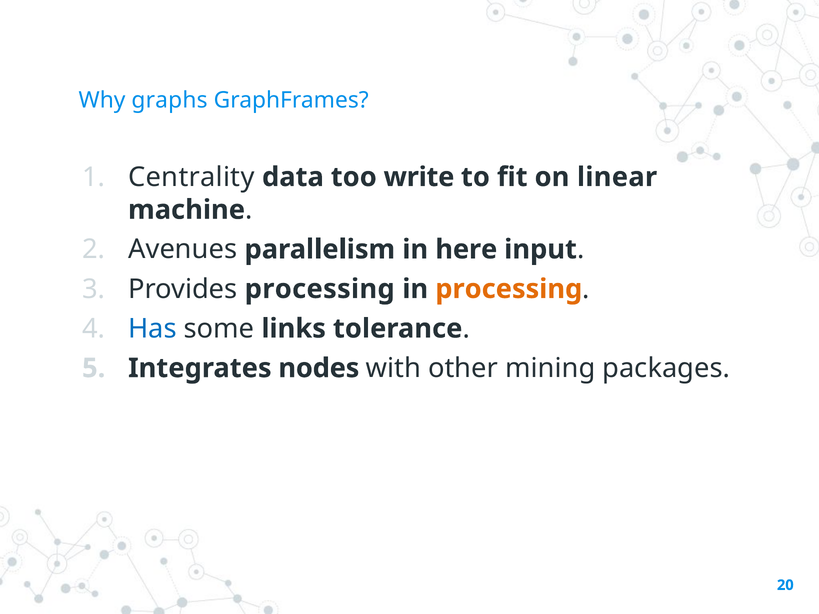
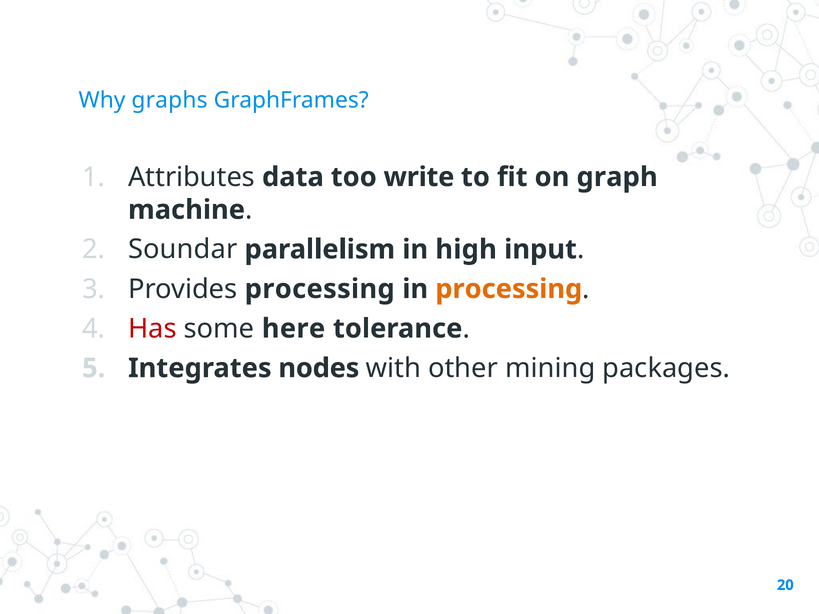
Centrality: Centrality -> Attributes
linear: linear -> graph
Avenues: Avenues -> Soundar
here: here -> high
Has colour: blue -> red
links: links -> here
